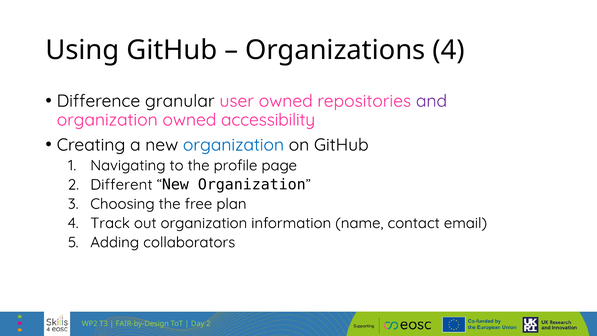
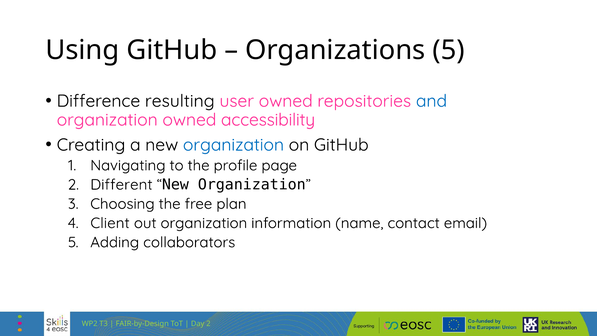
Organizations 4: 4 -> 5
granular: granular -> resulting
and colour: purple -> blue
Track: Track -> Client
